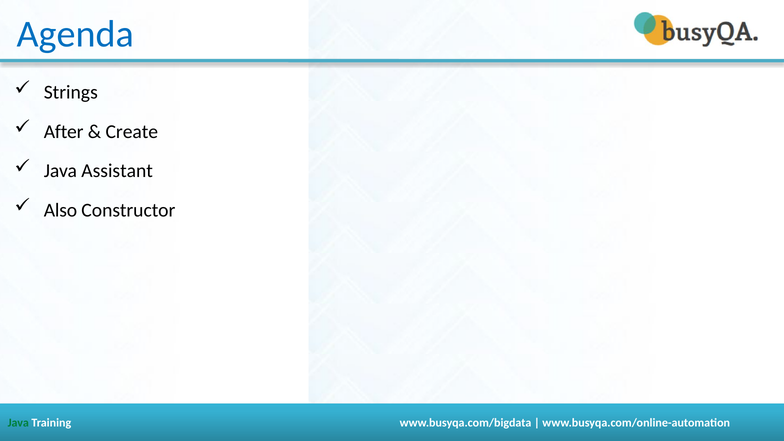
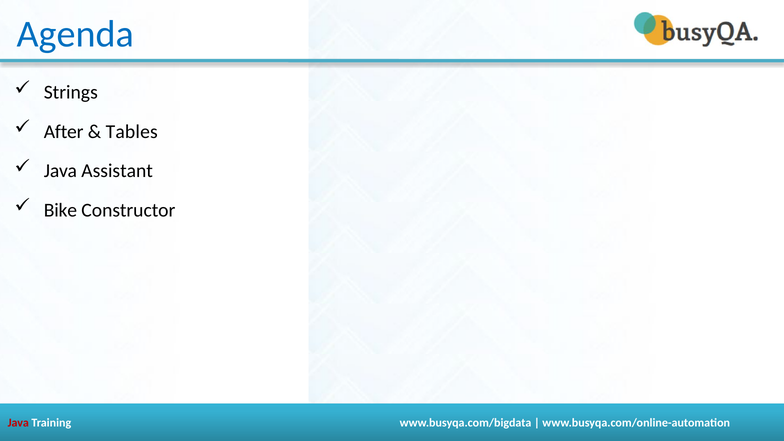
Create: Create -> Tables
Also: Also -> Bike
Java at (18, 423) colour: green -> red
